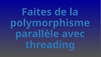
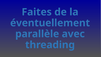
polymorphisme: polymorphisme -> éventuellement
